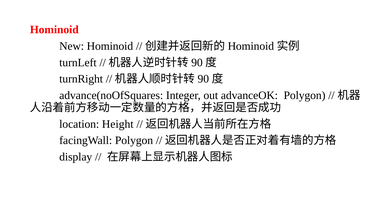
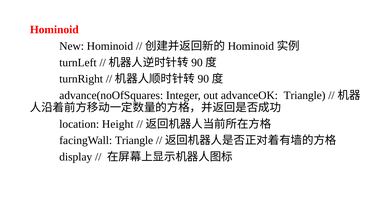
advanceOK Polygon: Polygon -> Triangle
facingWall Polygon: Polygon -> Triangle
